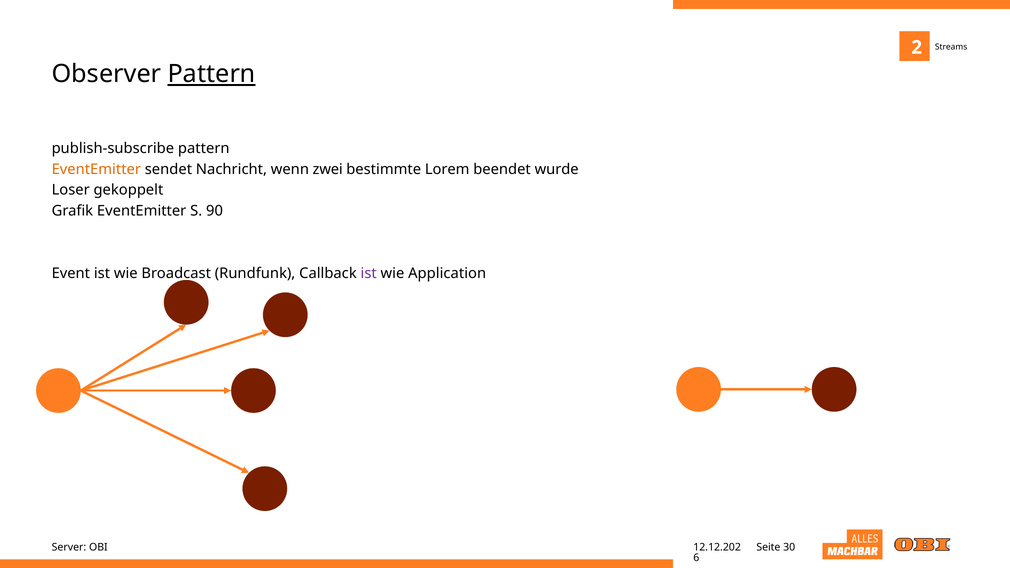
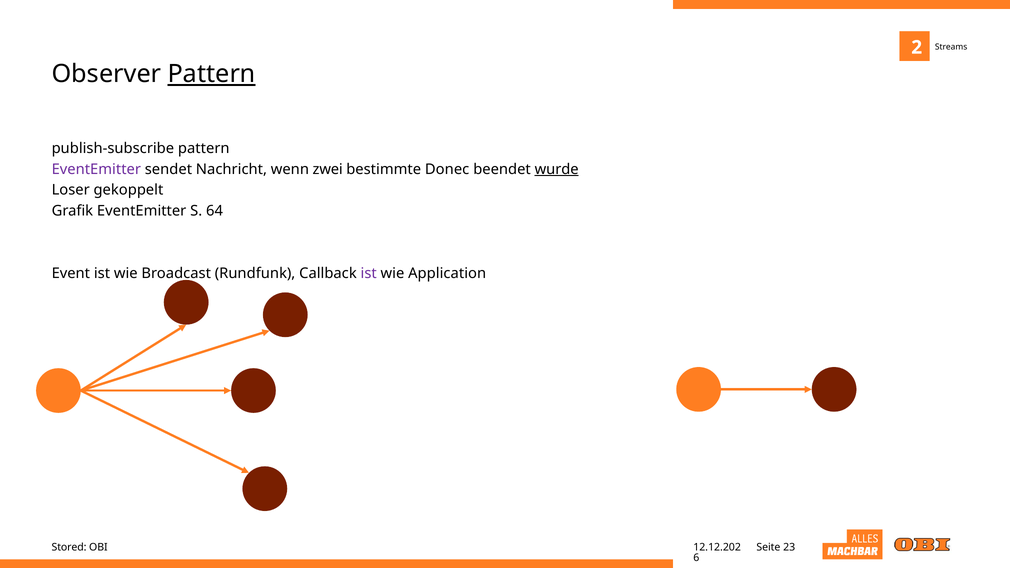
EventEmitter at (96, 169) colour: orange -> purple
Lorem: Lorem -> Donec
wurde underline: none -> present
90: 90 -> 64
Server: Server -> Stored
30: 30 -> 23
